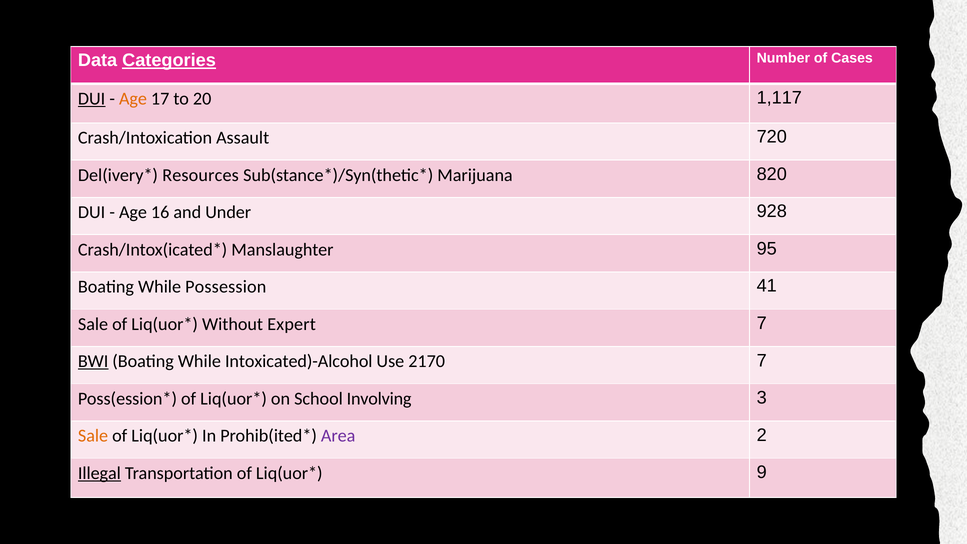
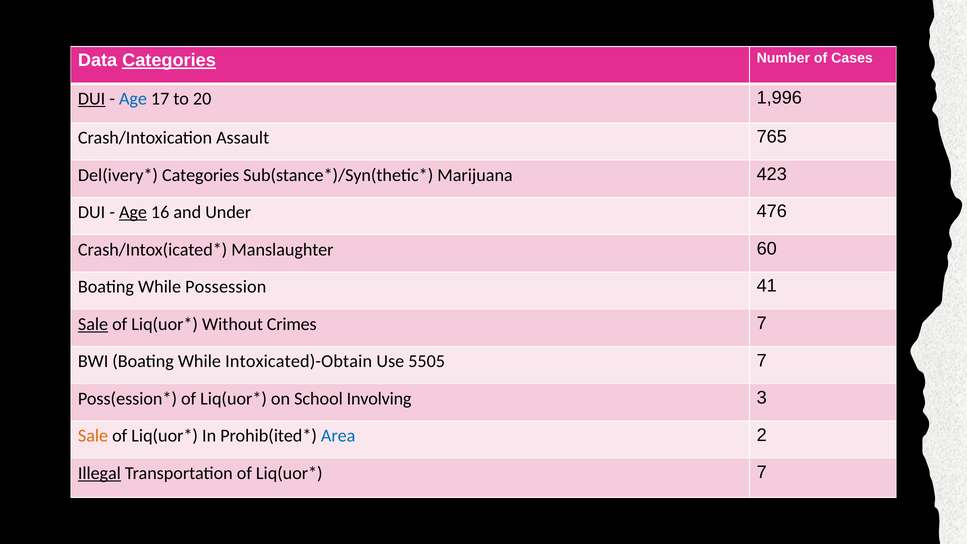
Age at (133, 99) colour: orange -> blue
1,117: 1,117 -> 1,996
720: 720 -> 765
Resources at (201, 175): Resources -> Categories
820: 820 -> 423
Age at (133, 212) underline: none -> present
928: 928 -> 476
95: 95 -> 60
Sale at (93, 324) underline: none -> present
Expert: Expert -> Crimes
BWI underline: present -> none
Intoxicated)-Alcohol: Intoxicated)-Alcohol -> Intoxicated)-Obtain
2170: 2170 -> 5505
Area colour: purple -> blue
9 at (762, 472): 9 -> 7
